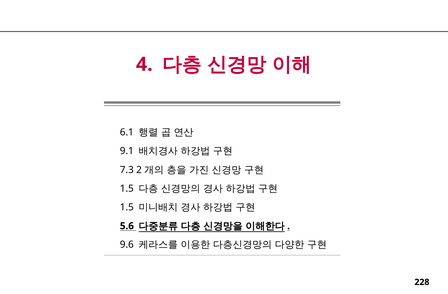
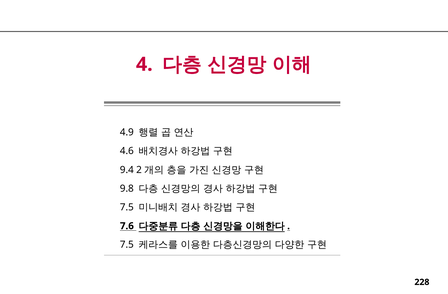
6.1: 6.1 -> 4.9
9.1: 9.1 -> 4.6
7.3: 7.3 -> 9.4
1.5 at (127, 189): 1.5 -> 9.8
1.5 at (127, 207): 1.5 -> 7.5
5.6: 5.6 -> 7.6
9.6 at (127, 245): 9.6 -> 7.5
